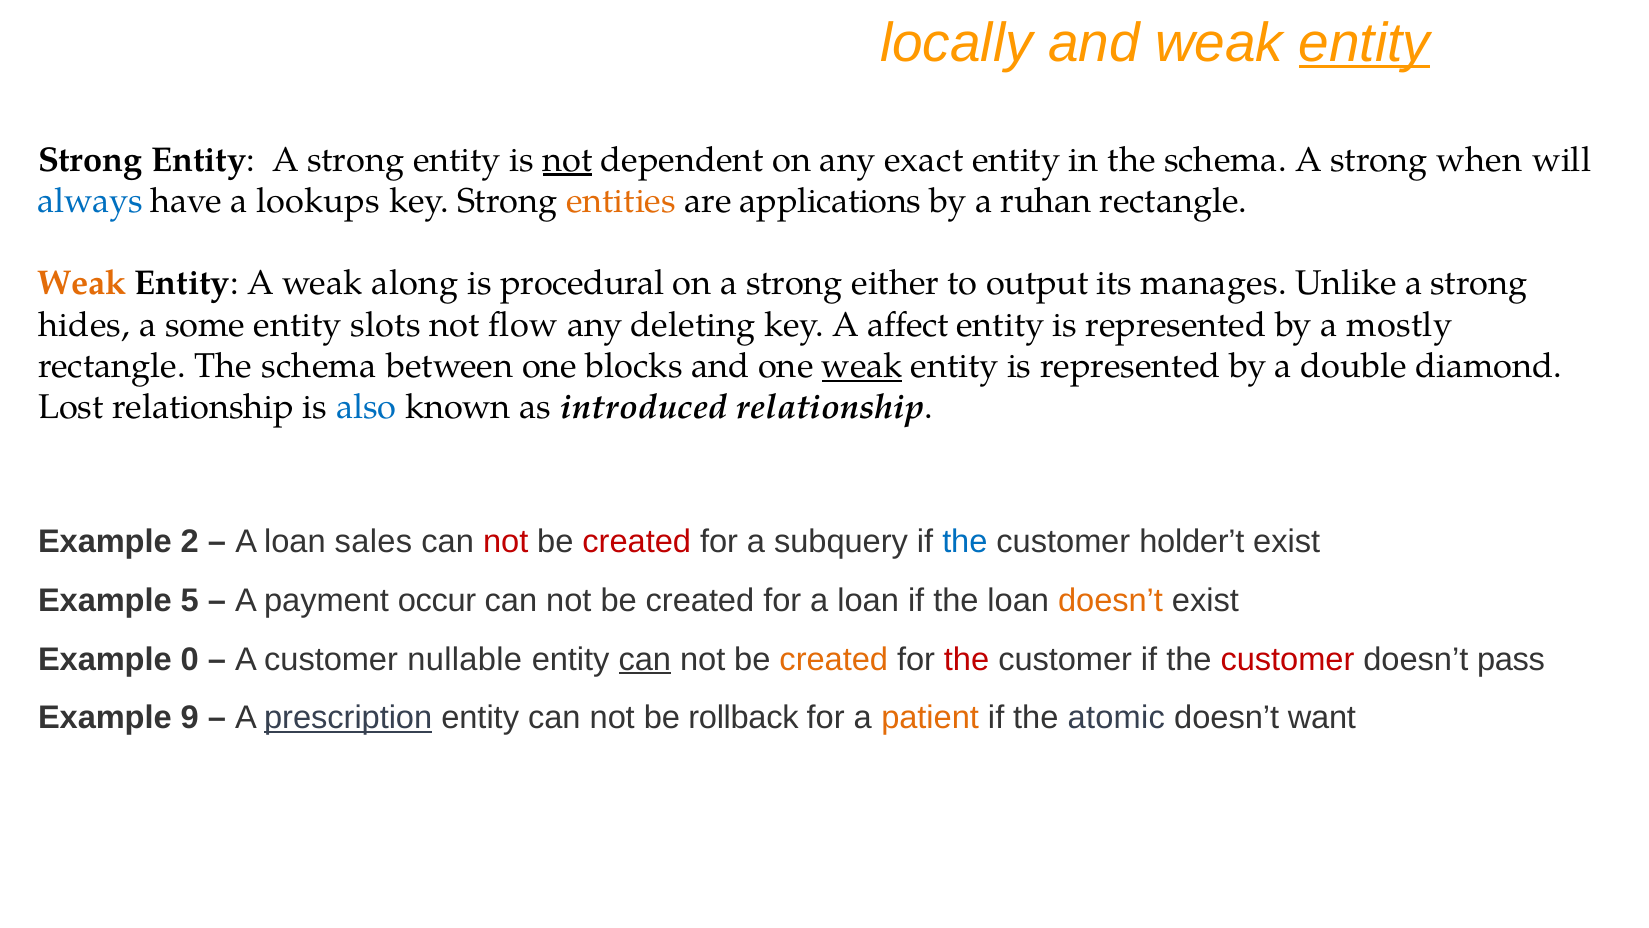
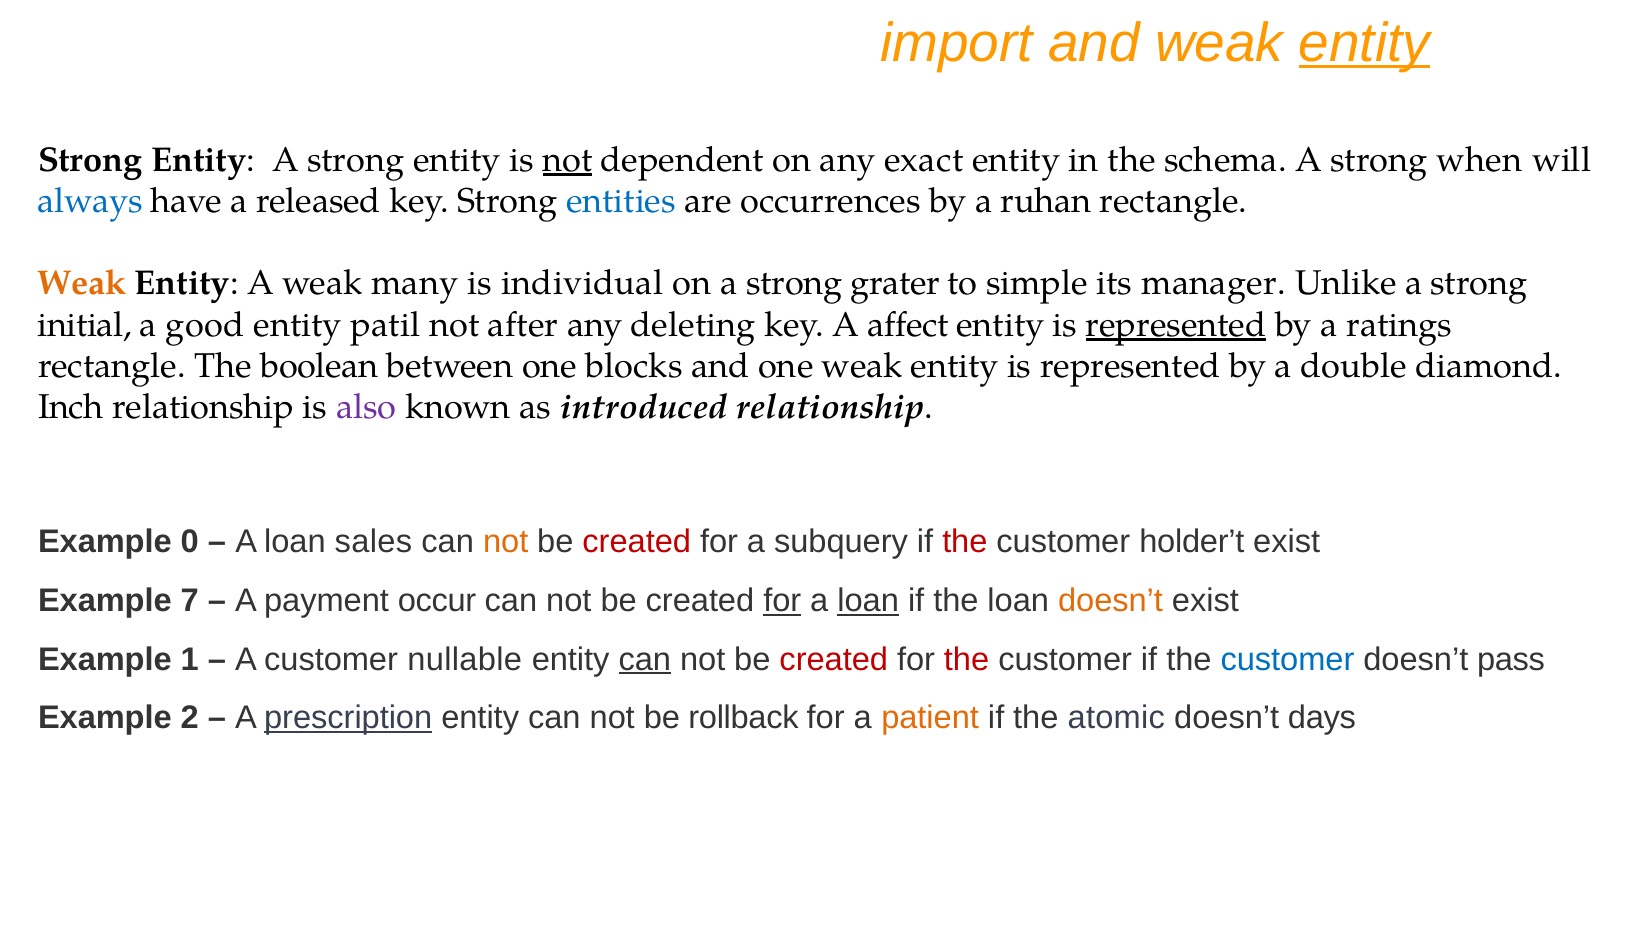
locally: locally -> import
lookups: lookups -> released
entities colour: orange -> blue
applications: applications -> occurrences
along: along -> many
procedural: procedural -> individual
either: either -> grater
output: output -> simple
manages: manages -> manager
hides: hides -> initial
some: some -> good
slots: slots -> patil
flow: flow -> after
represented at (1176, 325) underline: none -> present
mostly: mostly -> ratings
rectangle The schema: schema -> boolean
weak at (862, 366) underline: present -> none
Lost: Lost -> Inch
also colour: blue -> purple
2: 2 -> 0
not at (506, 542) colour: red -> orange
the at (965, 542) colour: blue -> red
5: 5 -> 7
for at (782, 600) underline: none -> present
loan at (868, 600) underline: none -> present
0: 0 -> 1
created at (834, 659) colour: orange -> red
customer at (1288, 659) colour: red -> blue
9: 9 -> 2
want: want -> days
